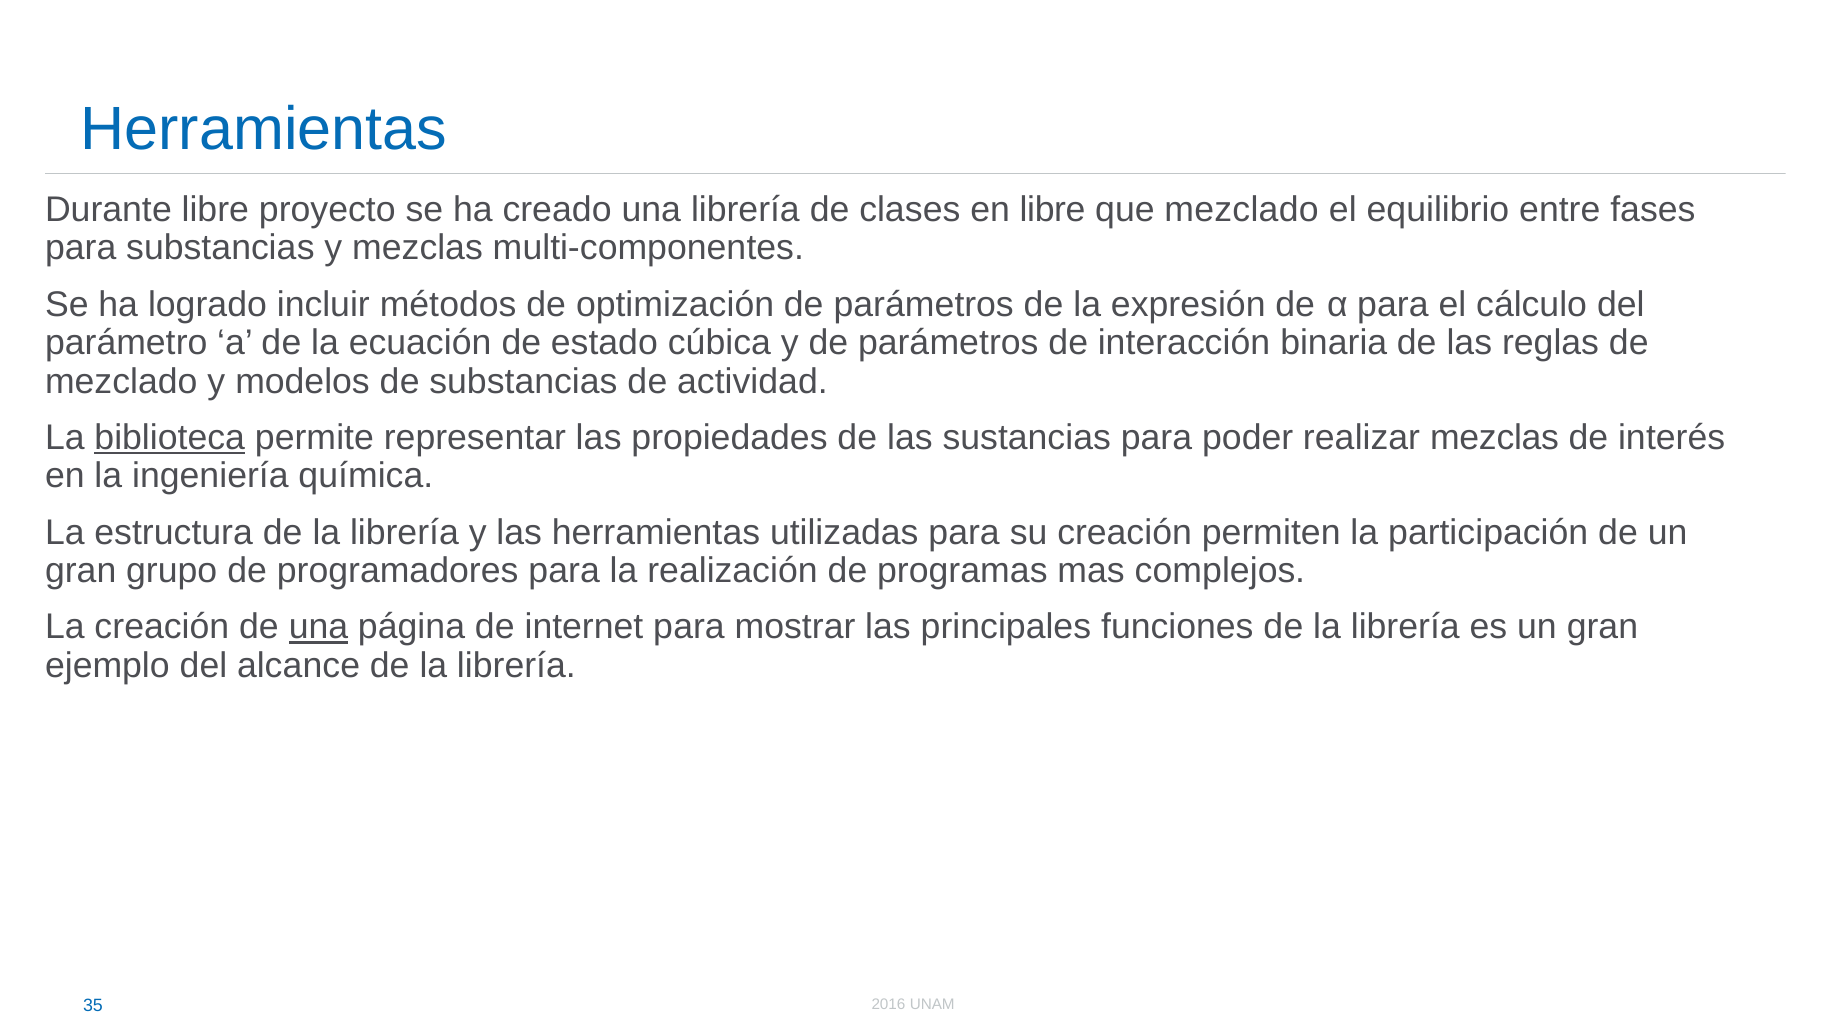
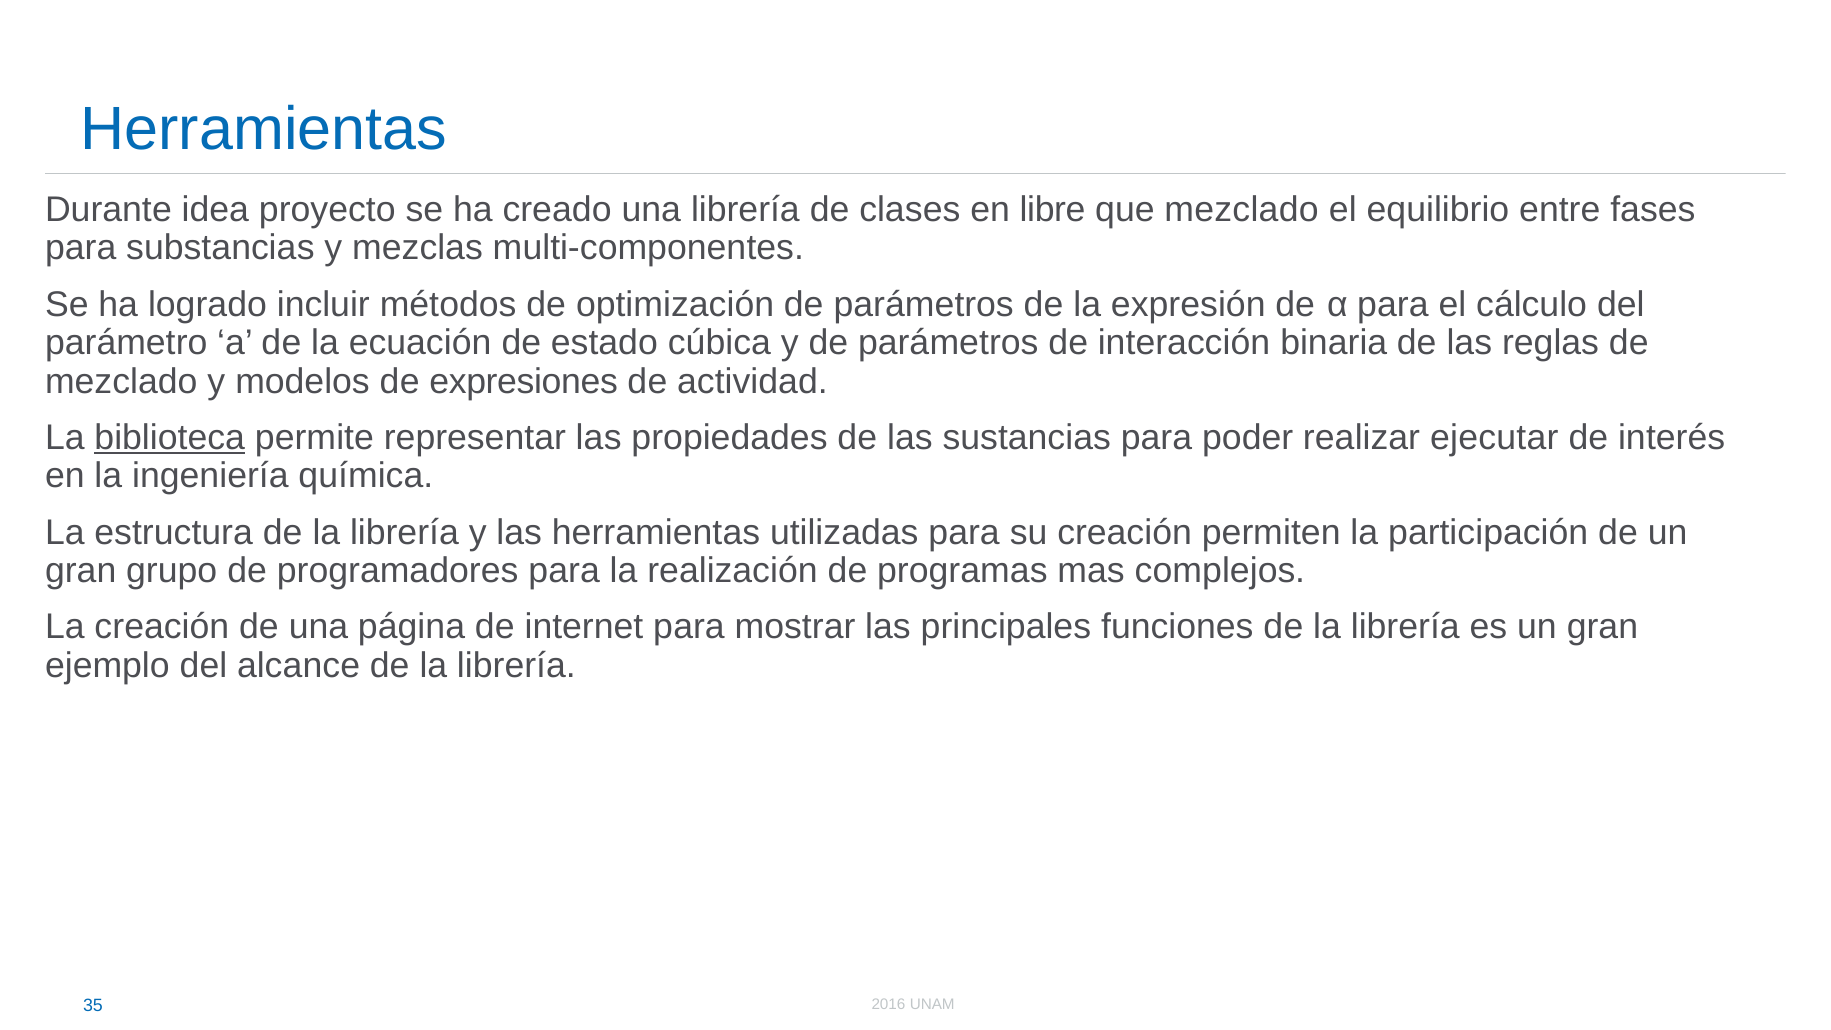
Durante libre: libre -> idea
de substancias: substancias -> expresiones
realizar mezclas: mezclas -> ejecutar
una at (319, 627) underline: present -> none
